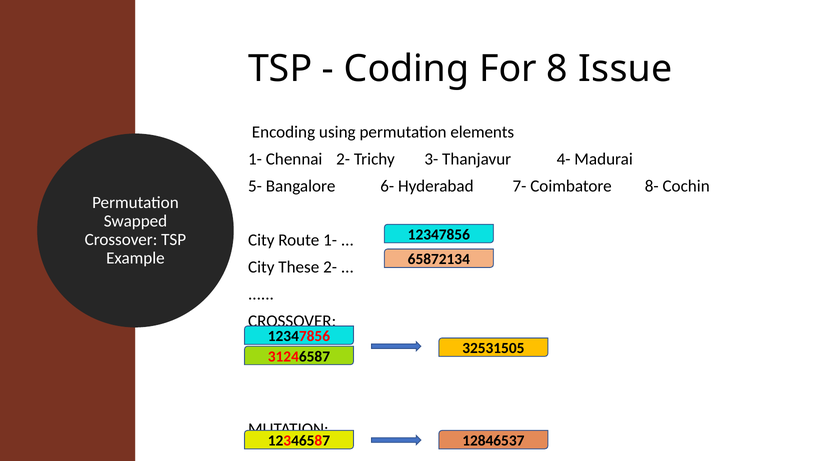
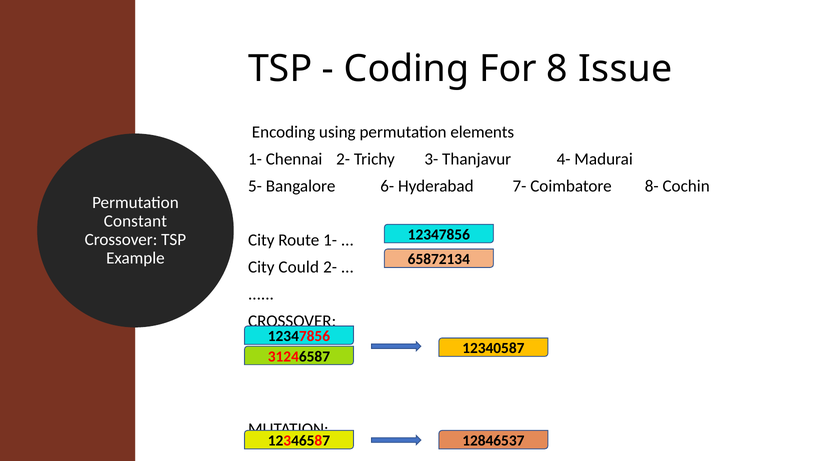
Swapped: Swapped -> Constant
These: These -> Could
32531505: 32531505 -> 12340587
